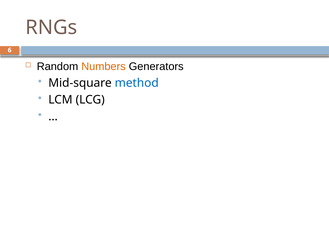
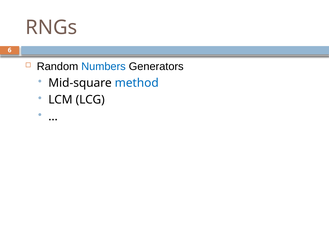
Numbers colour: orange -> blue
